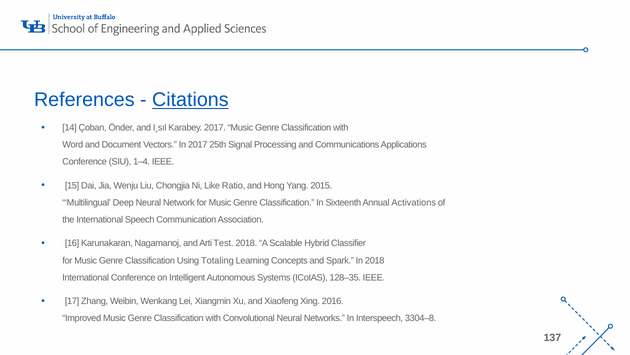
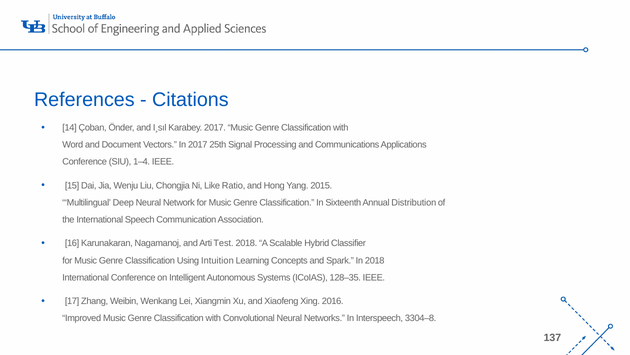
Citations underline: present -> none
Activations: Activations -> Distribution
Totaling: Totaling -> Intuition
